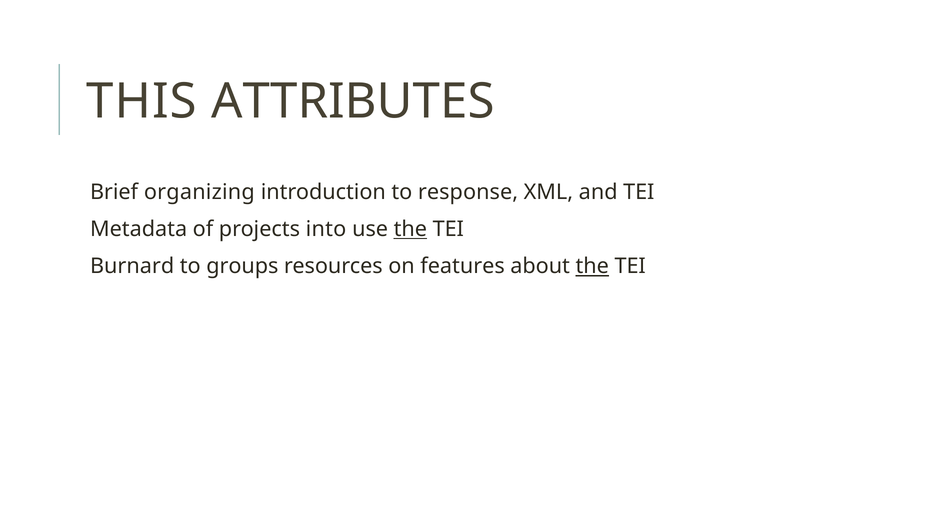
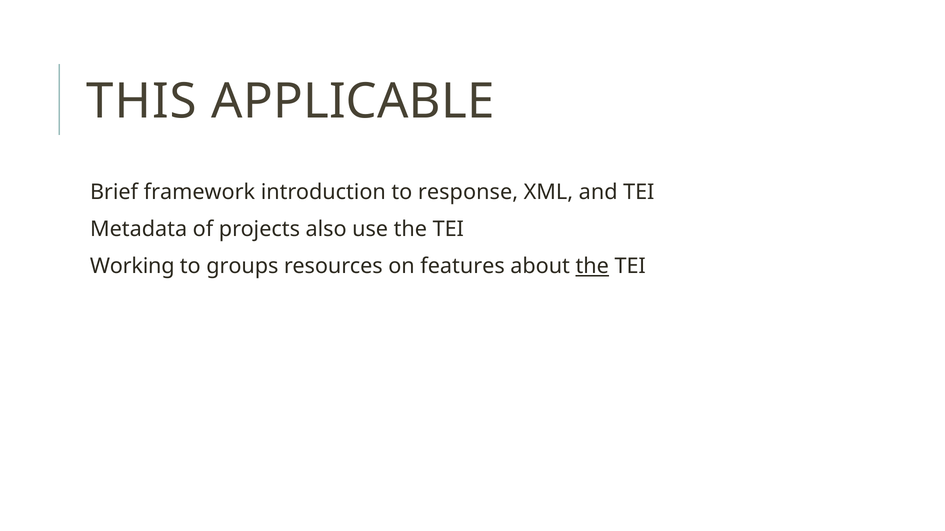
ATTRIBUTES: ATTRIBUTES -> APPLICABLE
organizing: organizing -> framework
into: into -> also
the at (410, 229) underline: present -> none
Burnard: Burnard -> Working
